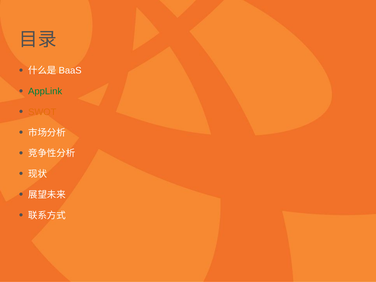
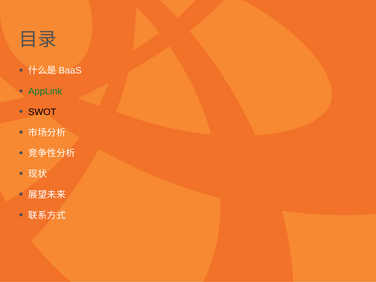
SWOT colour: orange -> black
